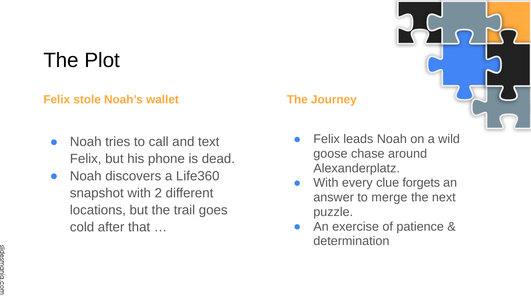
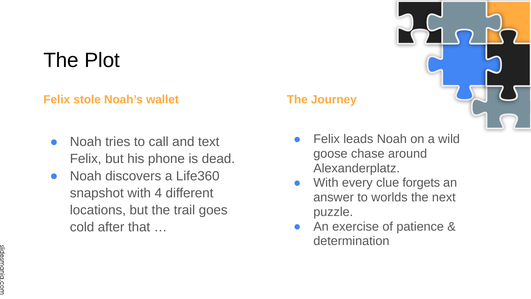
2: 2 -> 4
merge: merge -> worlds
